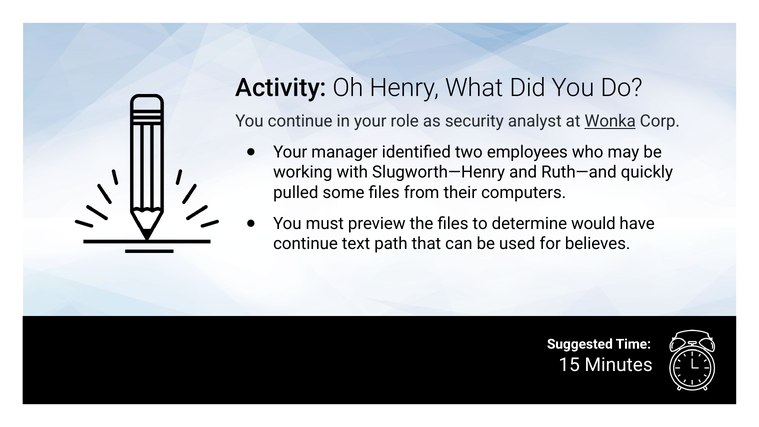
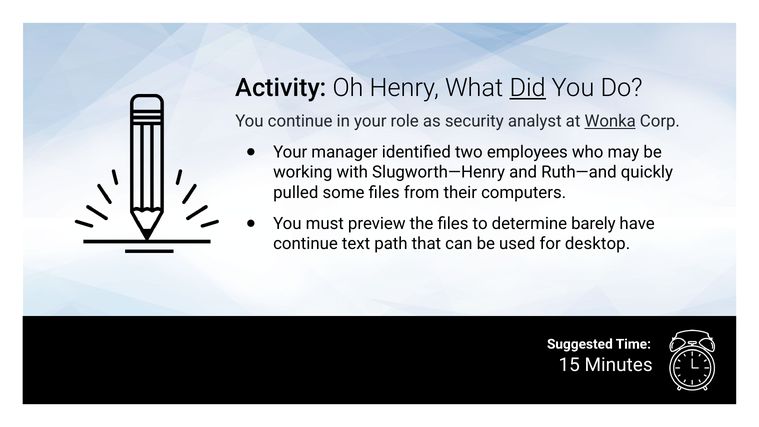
Did underline: none -> present
would: would -> barely
believes: believes -> desktop
